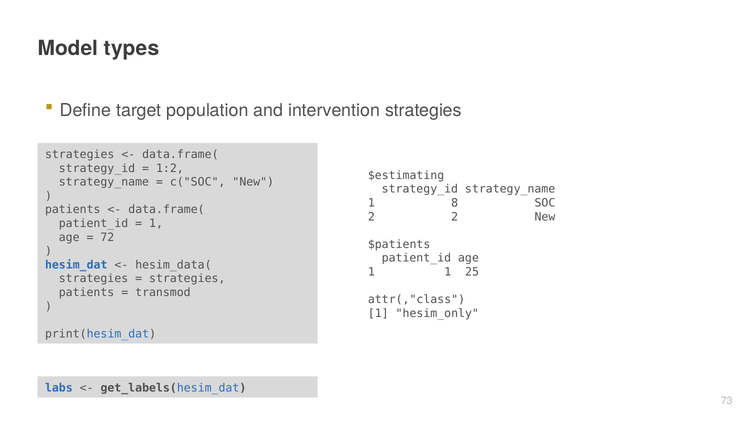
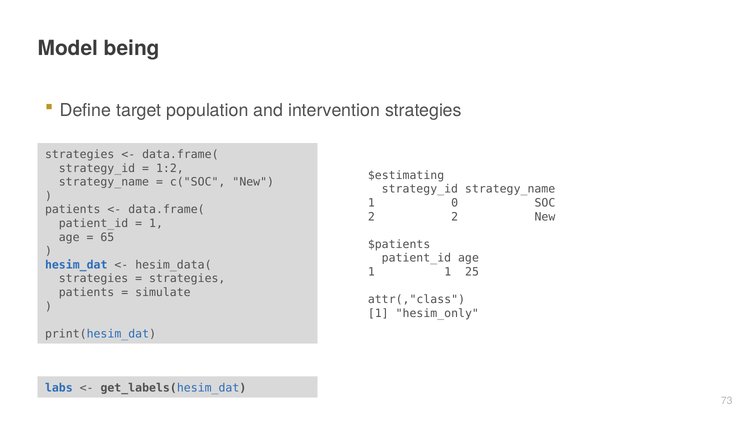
types: types -> being
8: 8 -> 0
72: 72 -> 65
transmod: transmod -> simulate
